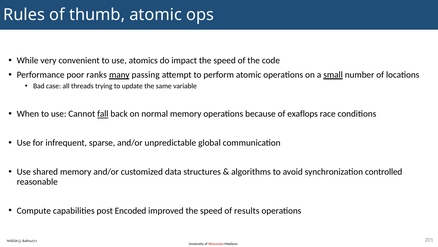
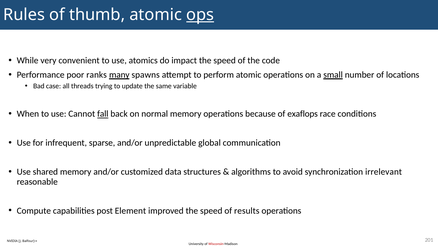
ops underline: none -> present
passing: passing -> spawns
controlled: controlled -> irrelevant
Encoded: Encoded -> Element
